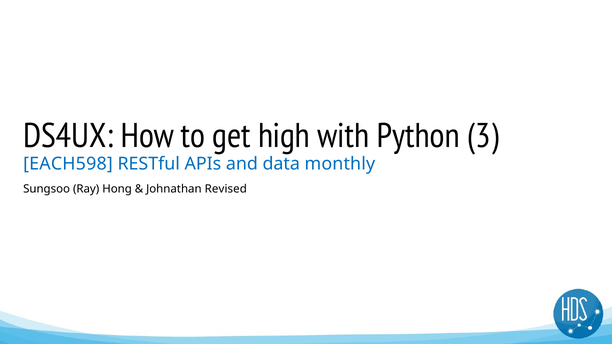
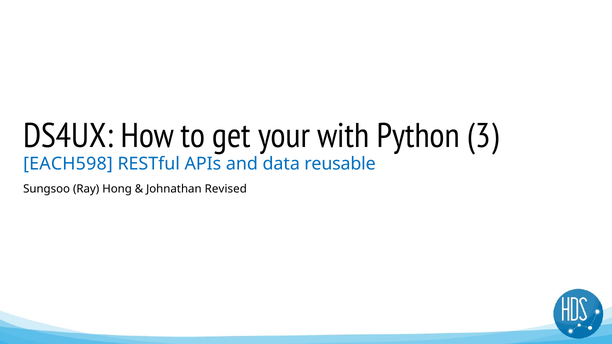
high: high -> your
monthly: monthly -> reusable
